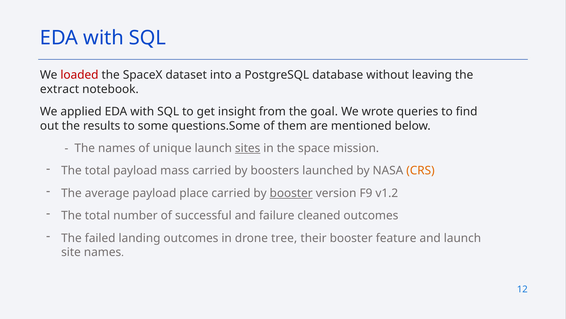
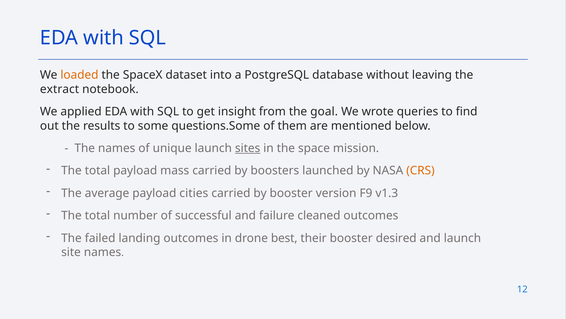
loaded colour: red -> orange
place: place -> cities
booster at (291, 193) underline: present -> none
v1.2: v1.2 -> v1.3
tree: tree -> best
feature: feature -> desired
